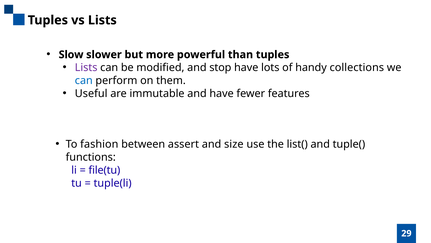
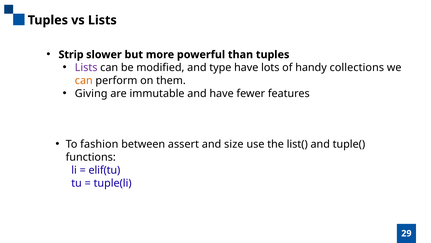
Slow: Slow -> Strip
stop: stop -> type
can at (84, 80) colour: blue -> orange
Useful: Useful -> Giving
file(tu: file(tu -> elif(tu
